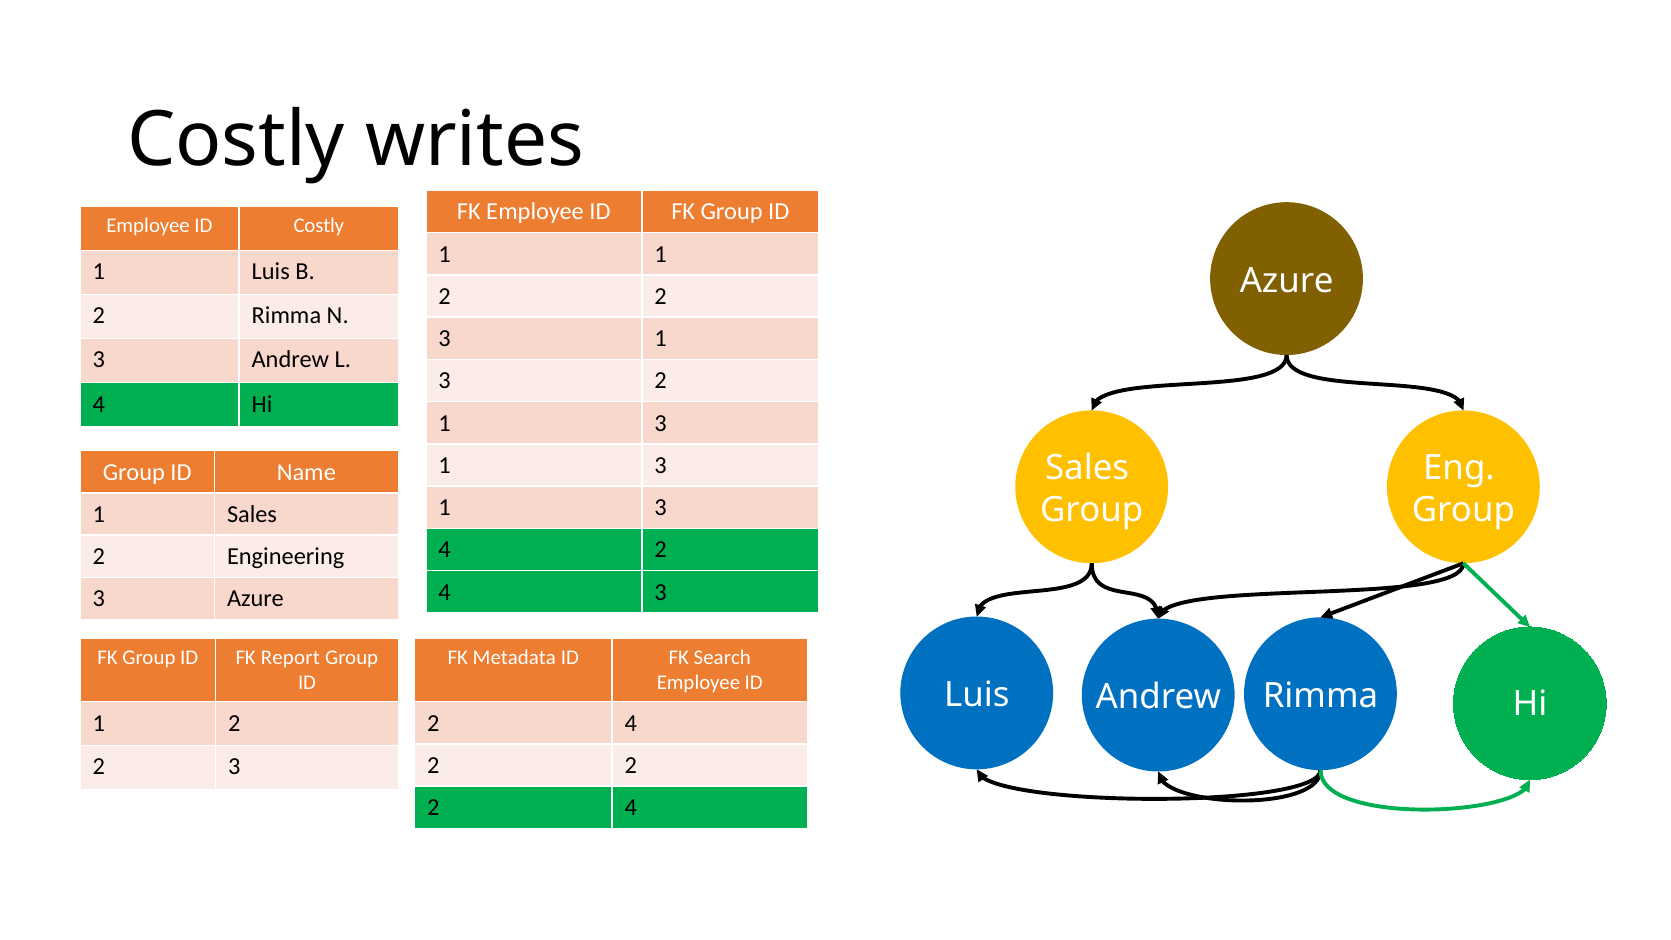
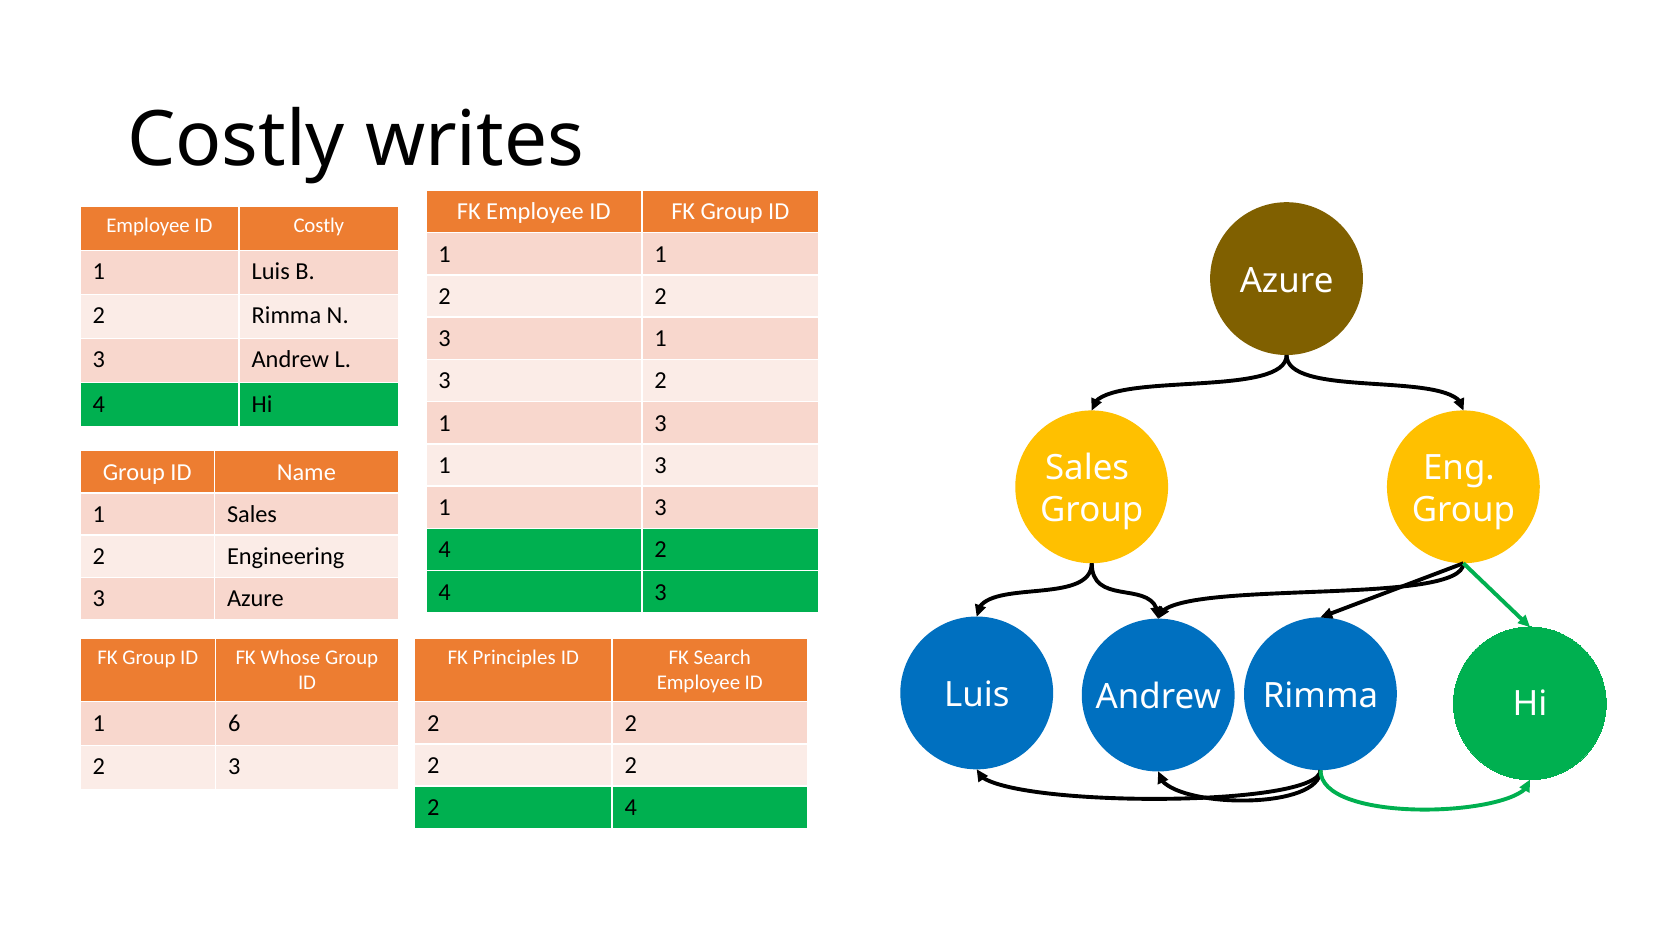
Report: Report -> Whose
Metadata: Metadata -> Principles
2 at (234, 723): 2 -> 6
4 at (631, 723): 4 -> 2
